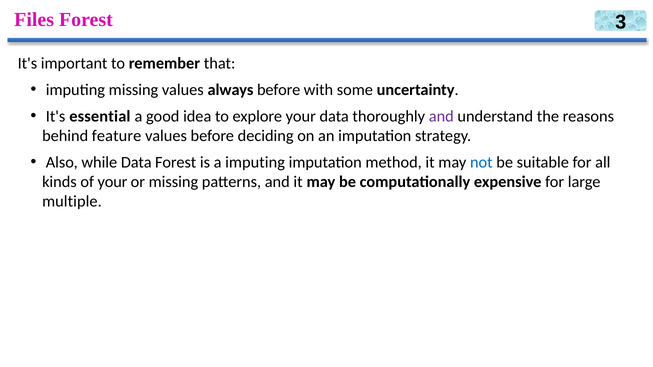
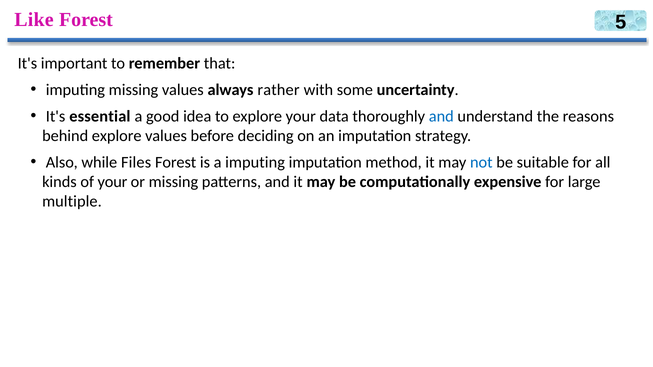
Files: Files -> Like
3: 3 -> 5
always before: before -> rather
and at (441, 116) colour: purple -> blue
behind feature: feature -> explore
while Data: Data -> Files
